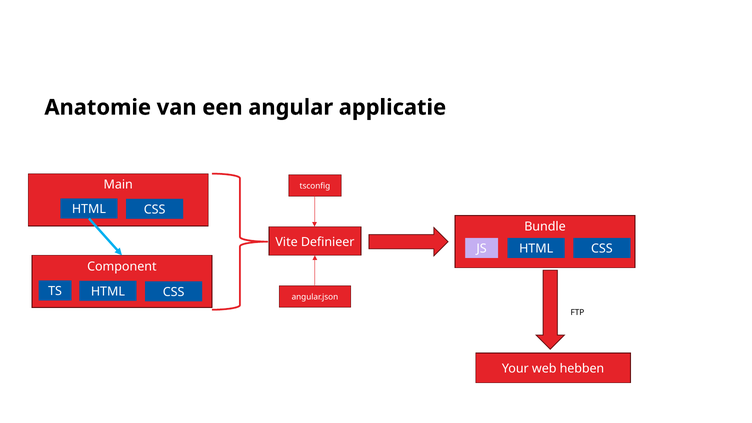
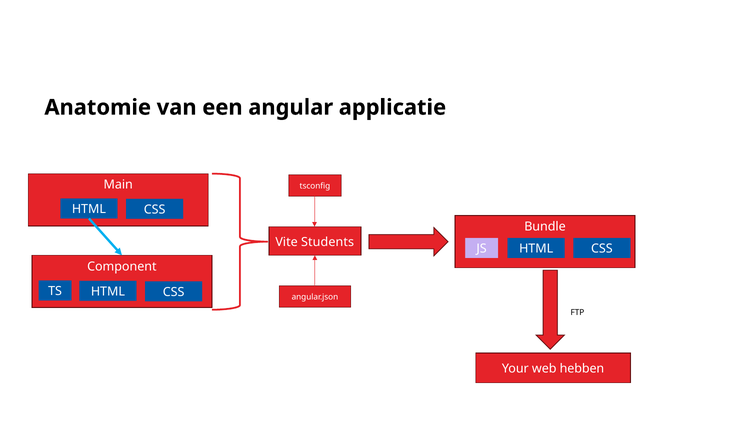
Definieer: Definieer -> Students
